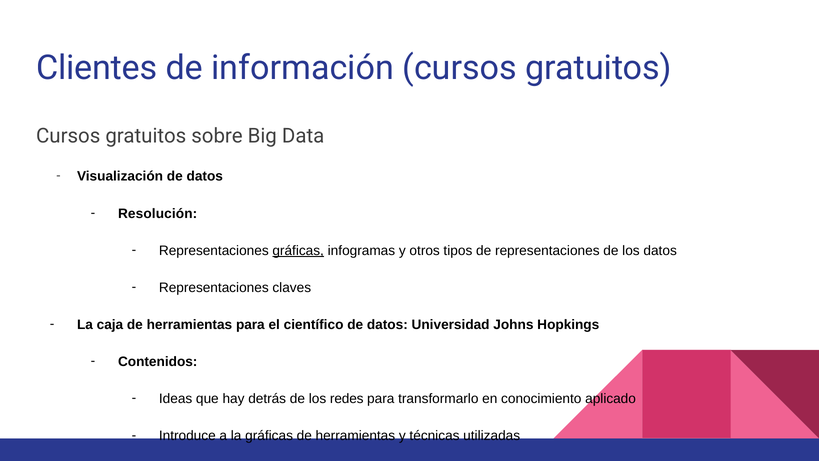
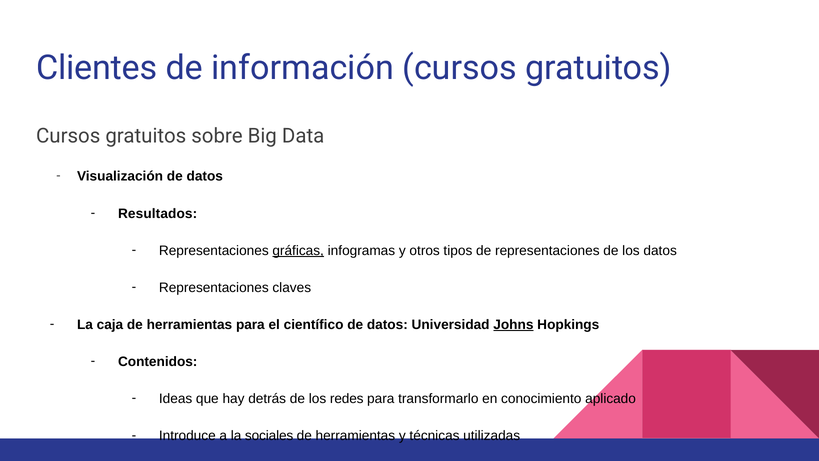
Resolución: Resolución -> Resultados
Johns underline: none -> present
la gráficas: gráficas -> sociales
